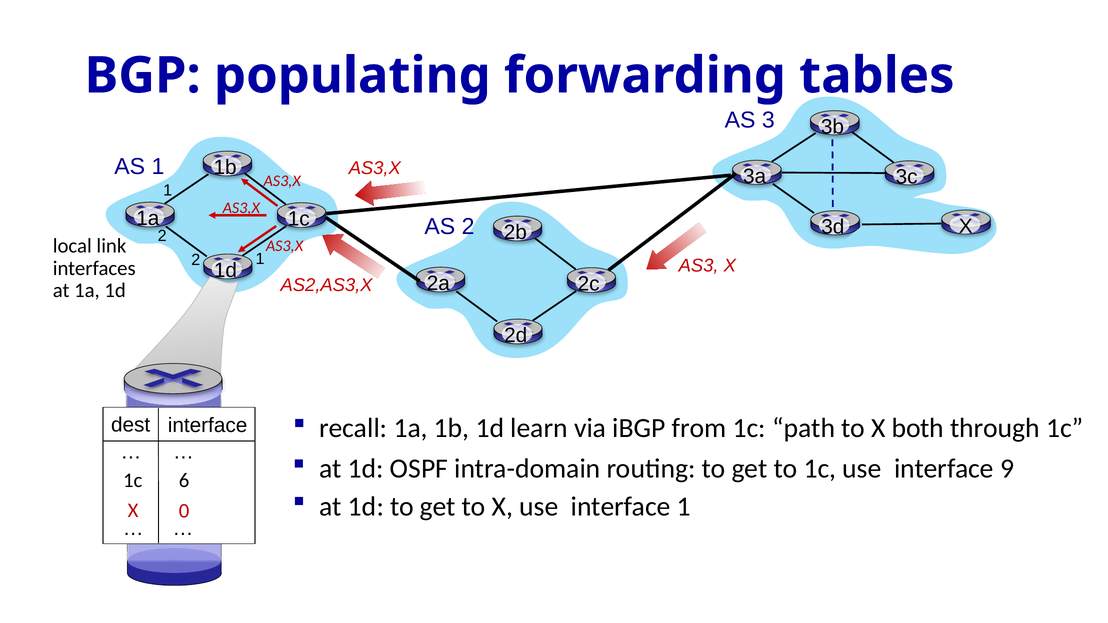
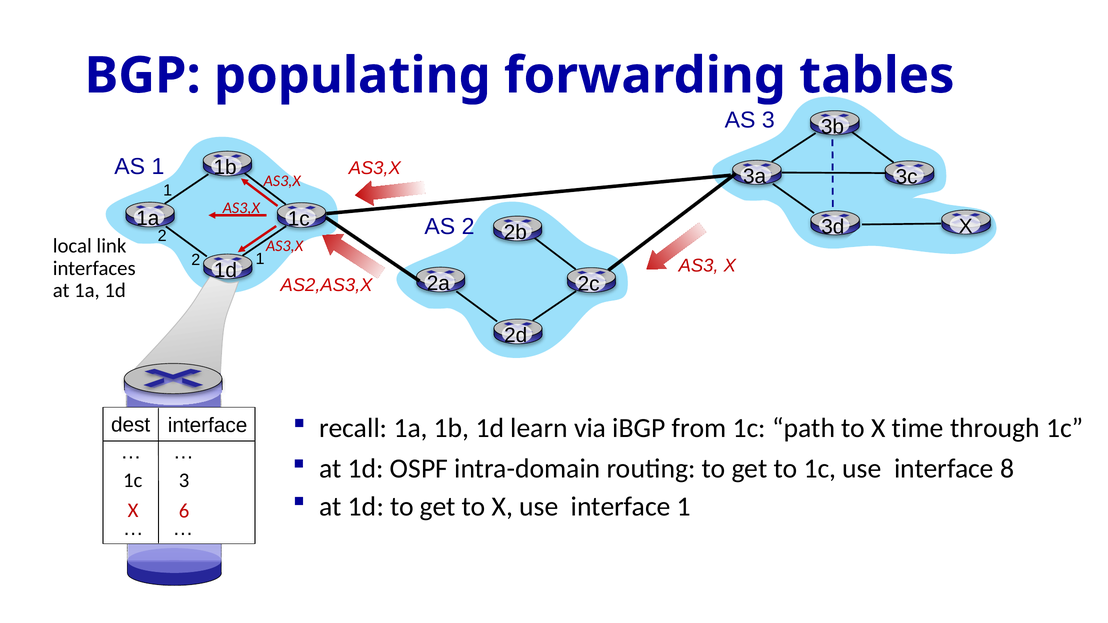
both: both -> time
9: 9 -> 8
1c 6: 6 -> 3
0: 0 -> 6
